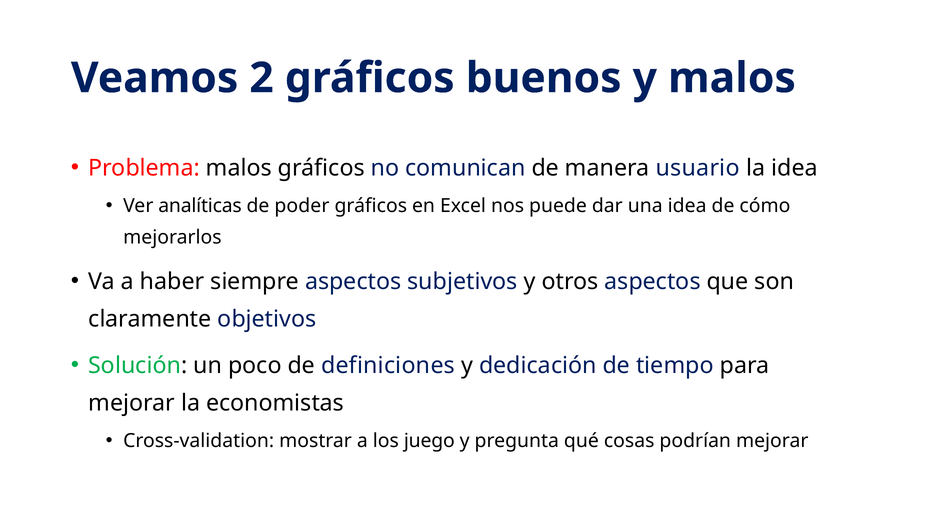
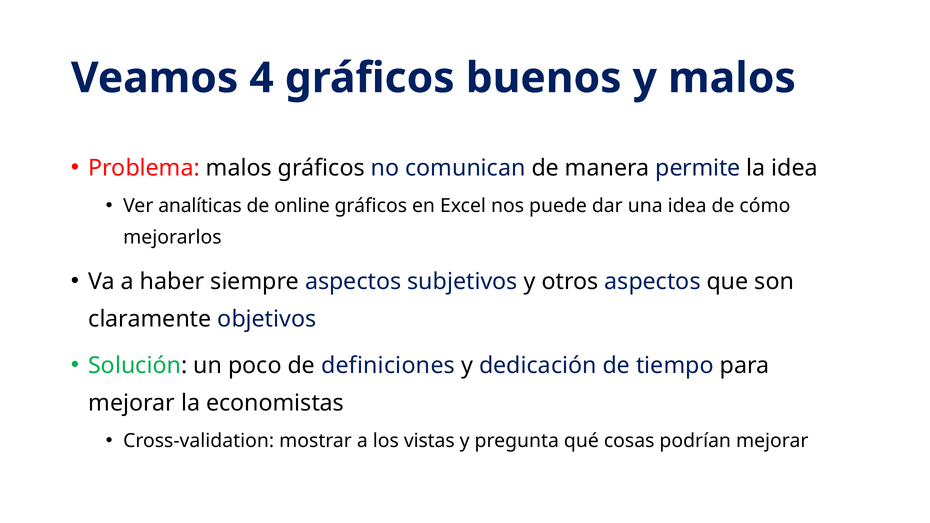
2: 2 -> 4
usuario: usuario -> permite
poder: poder -> online
juego: juego -> vistas
